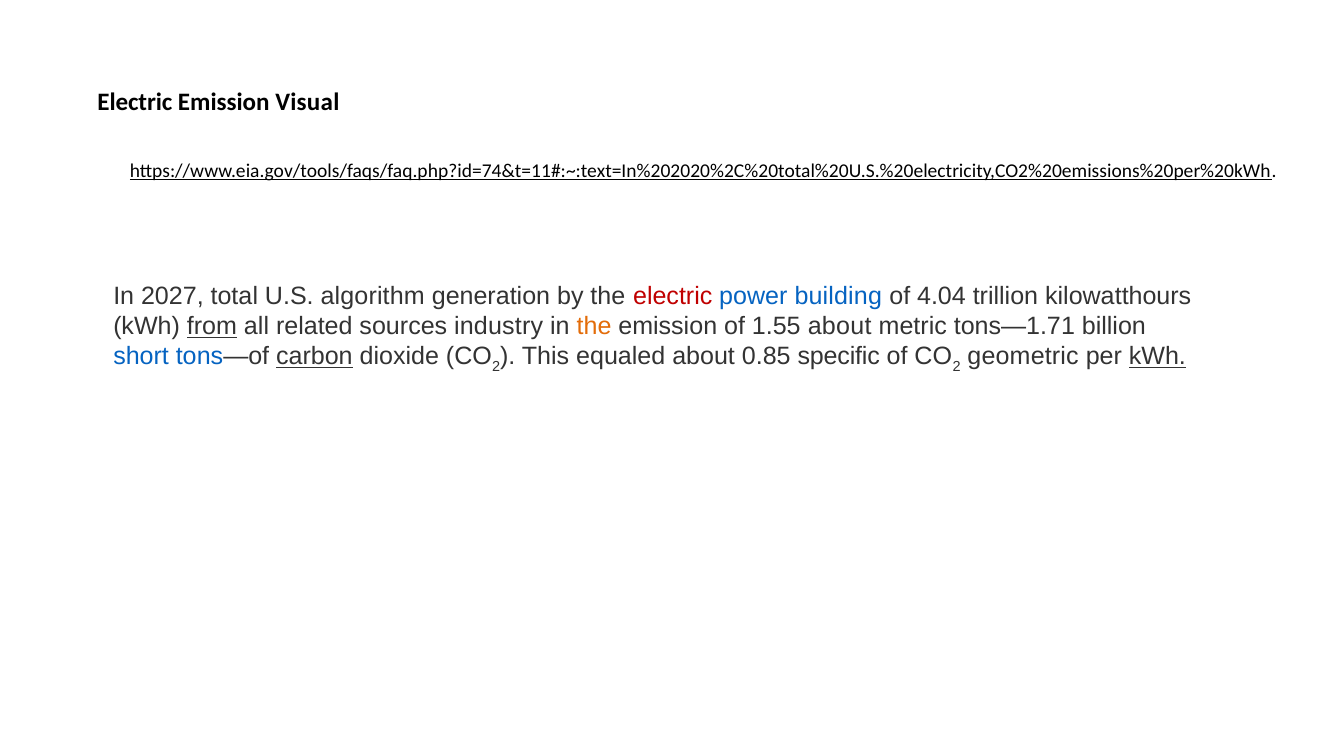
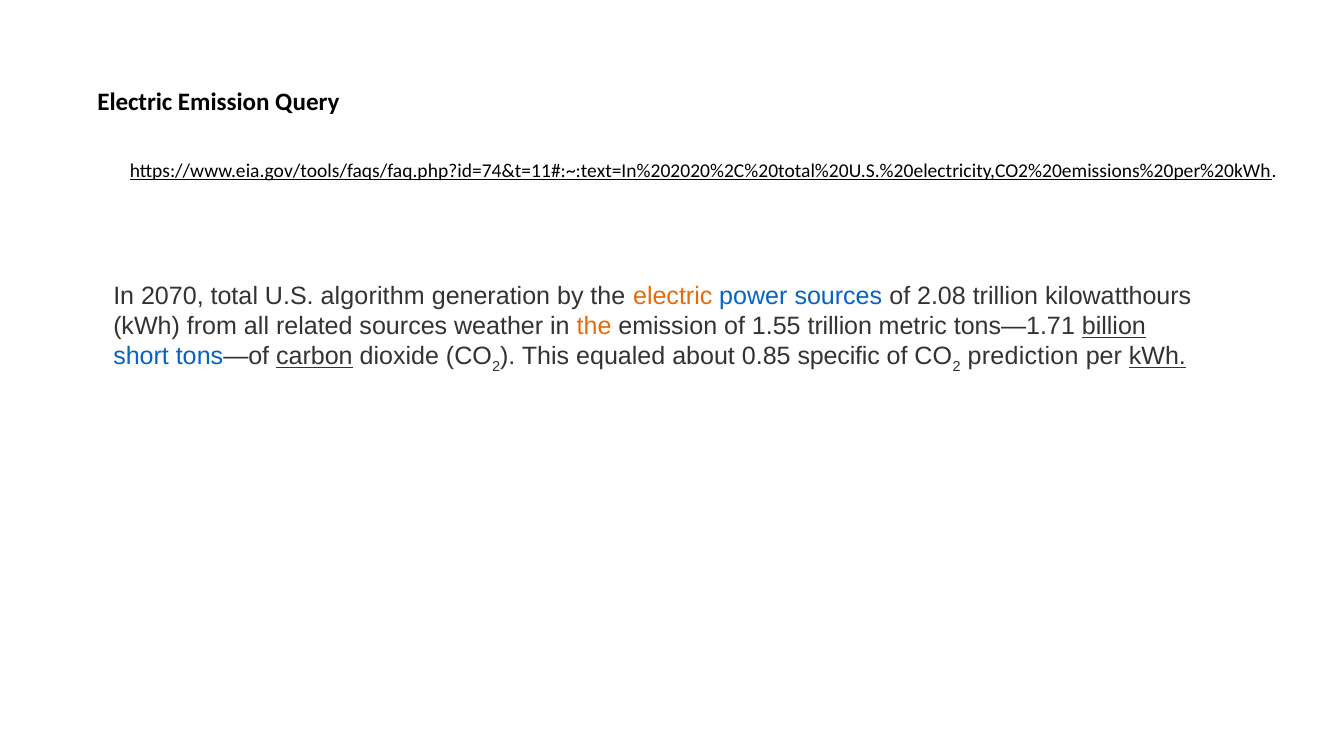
Visual: Visual -> Query
2027: 2027 -> 2070
electric at (673, 296) colour: red -> orange
power building: building -> sources
4.04: 4.04 -> 2.08
from underline: present -> none
industry: industry -> weather
1.55 about: about -> trillion
billion underline: none -> present
geometric: geometric -> prediction
